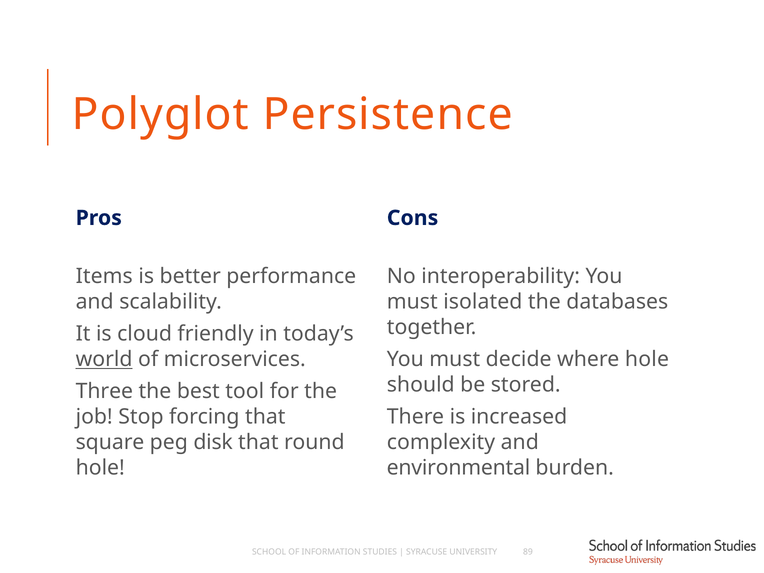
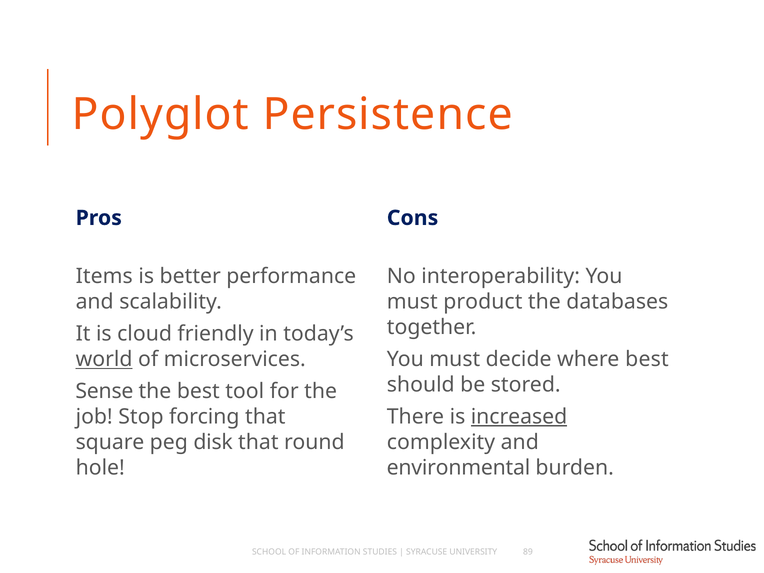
isolated: isolated -> product
where hole: hole -> best
Three: Three -> Sense
increased underline: none -> present
